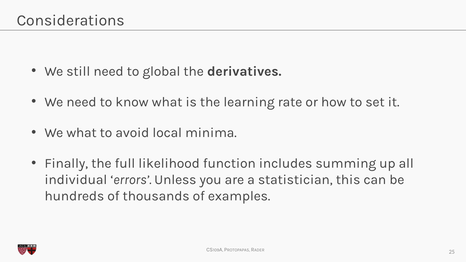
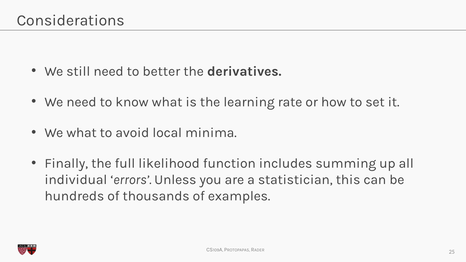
global: global -> better
